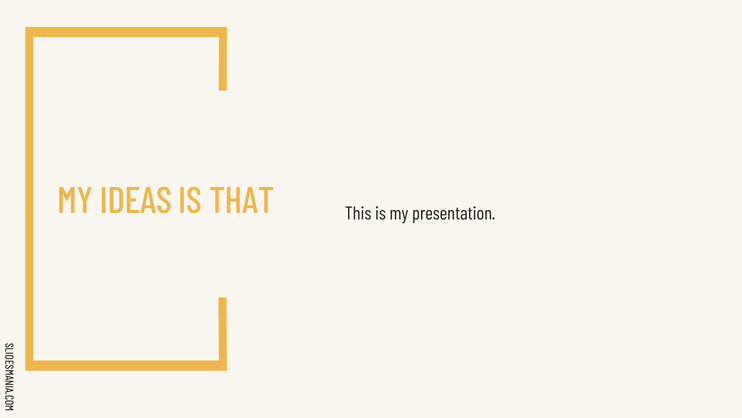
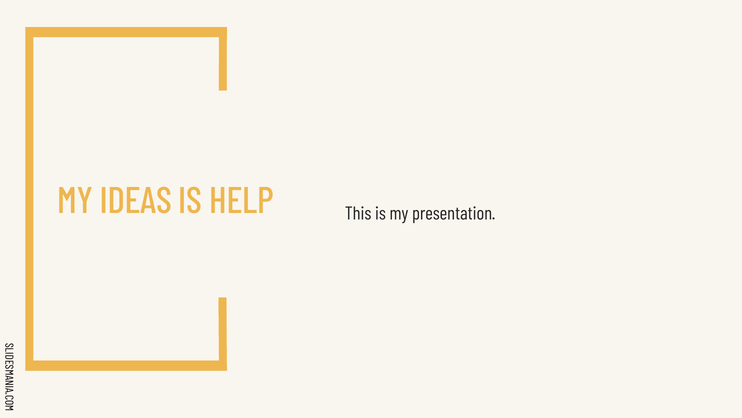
THAT: THAT -> HELP
